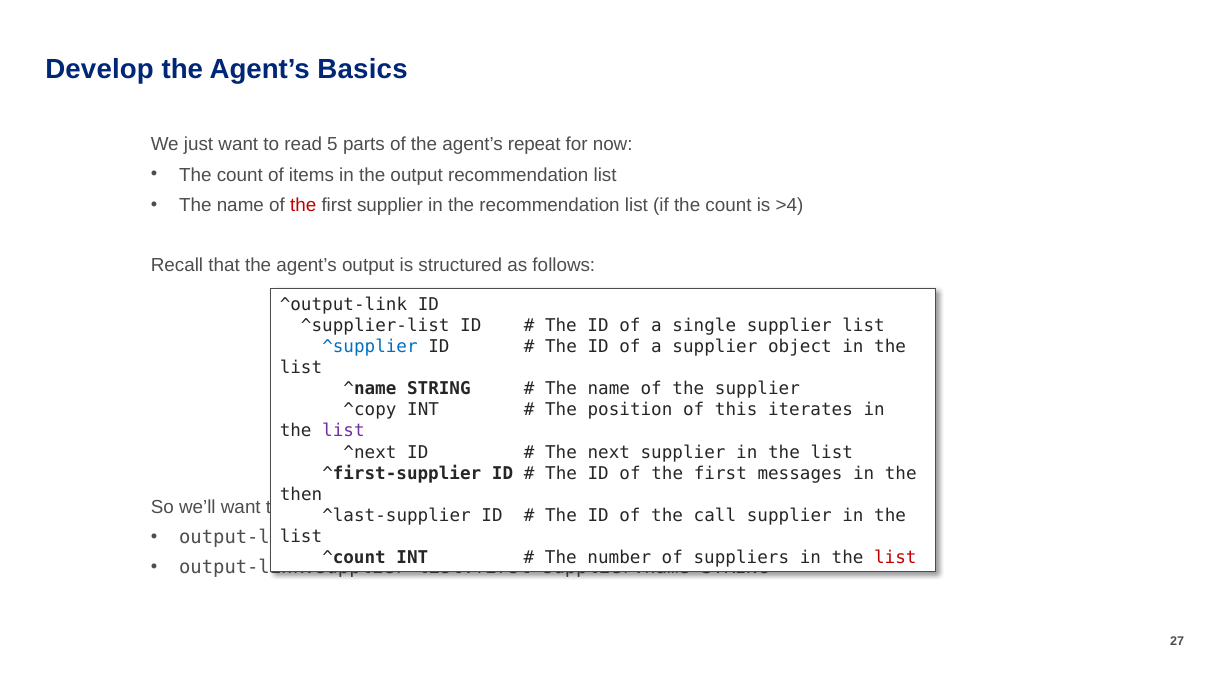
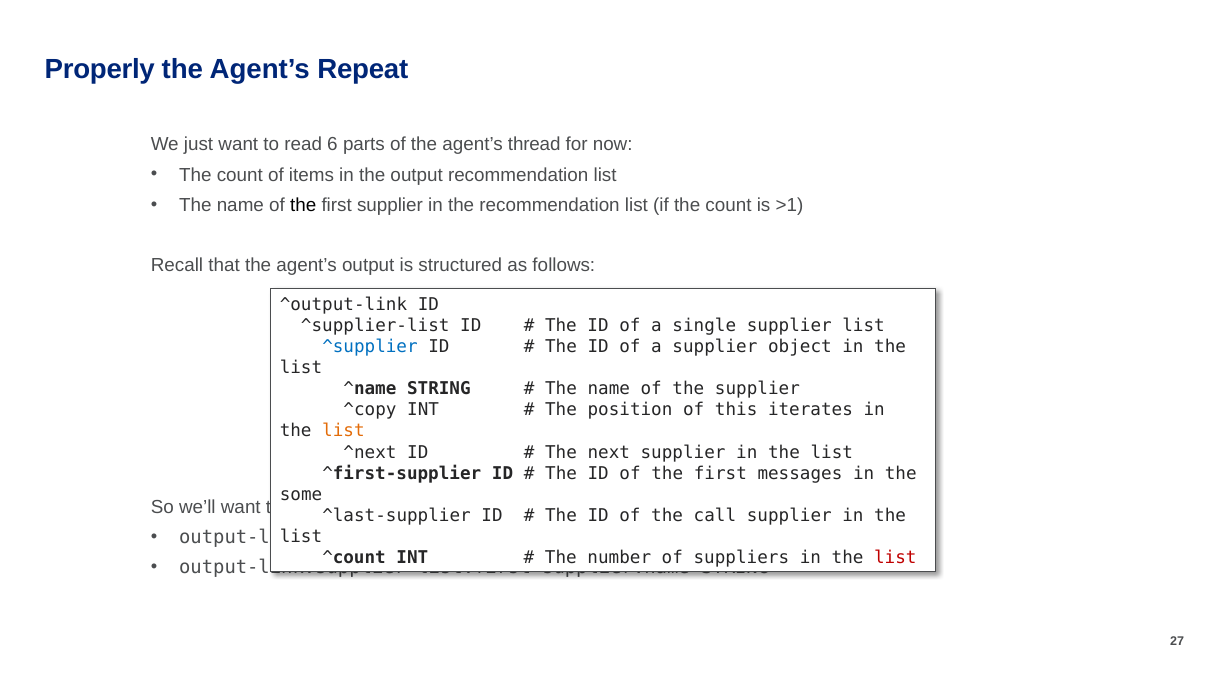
Develop: Develop -> Properly
Basics: Basics -> Repeat
5: 5 -> 6
repeat: repeat -> thread
the at (303, 205) colour: red -> black
>4: >4 -> >1
list at (343, 431) colour: purple -> orange
then: then -> some
